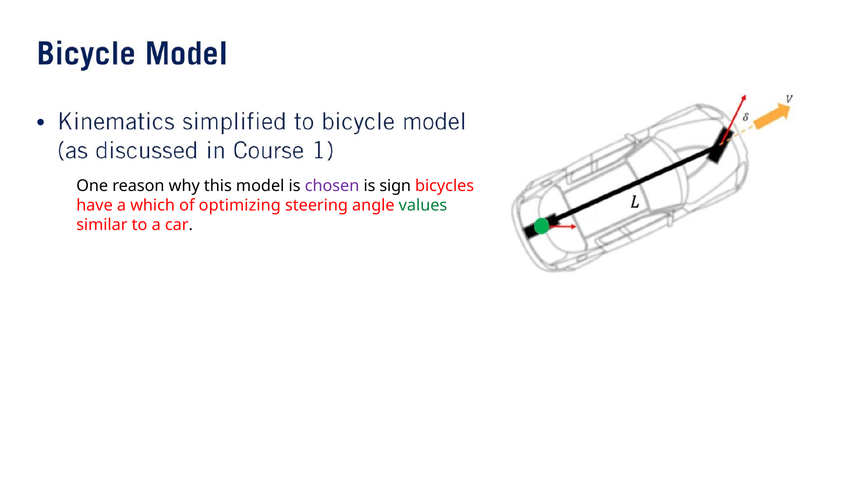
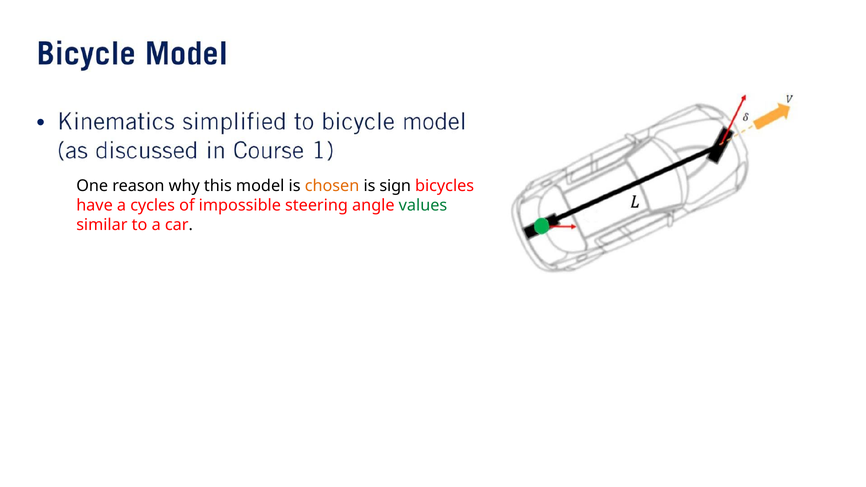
chosen colour: purple -> orange
which: which -> cycles
optimizing: optimizing -> impossible
